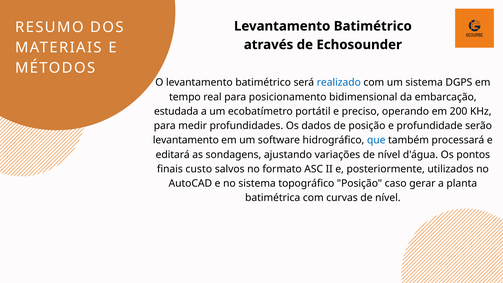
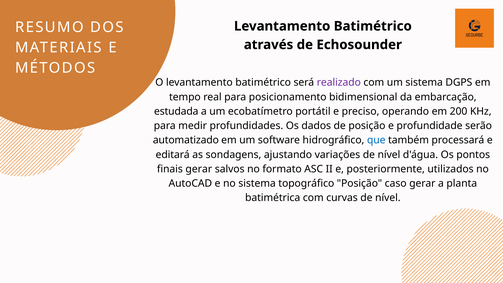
realizado colour: blue -> purple
levantamento at (186, 140): levantamento -> automatizado
finais custo: custo -> gerar
